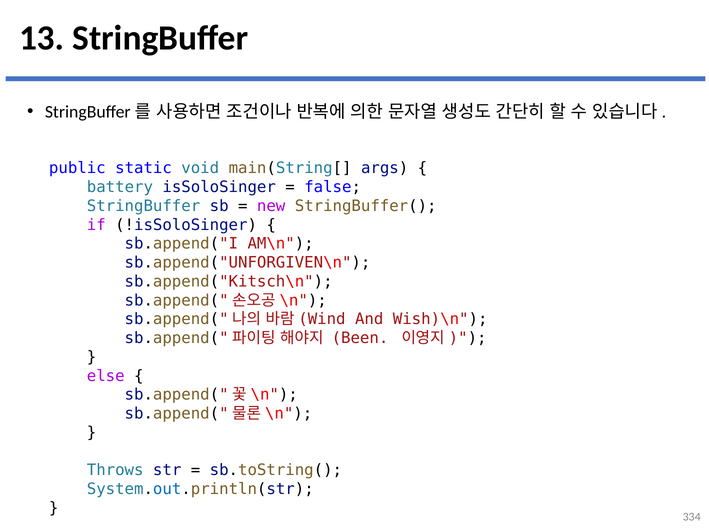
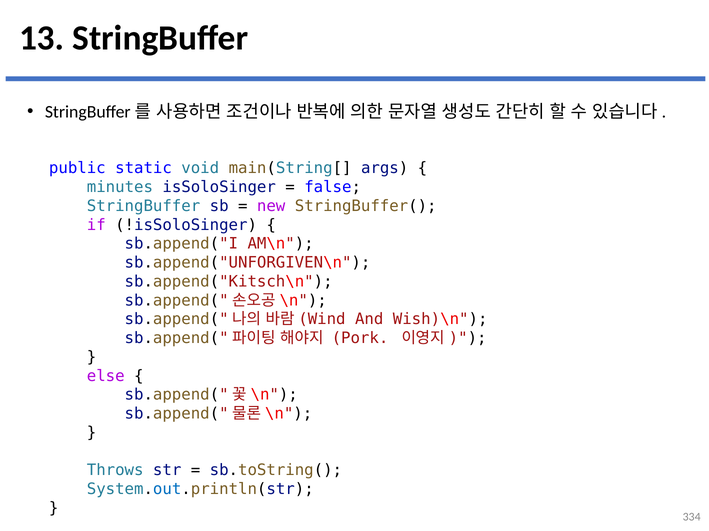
battery: battery -> minutes
Been: Been -> Pork
